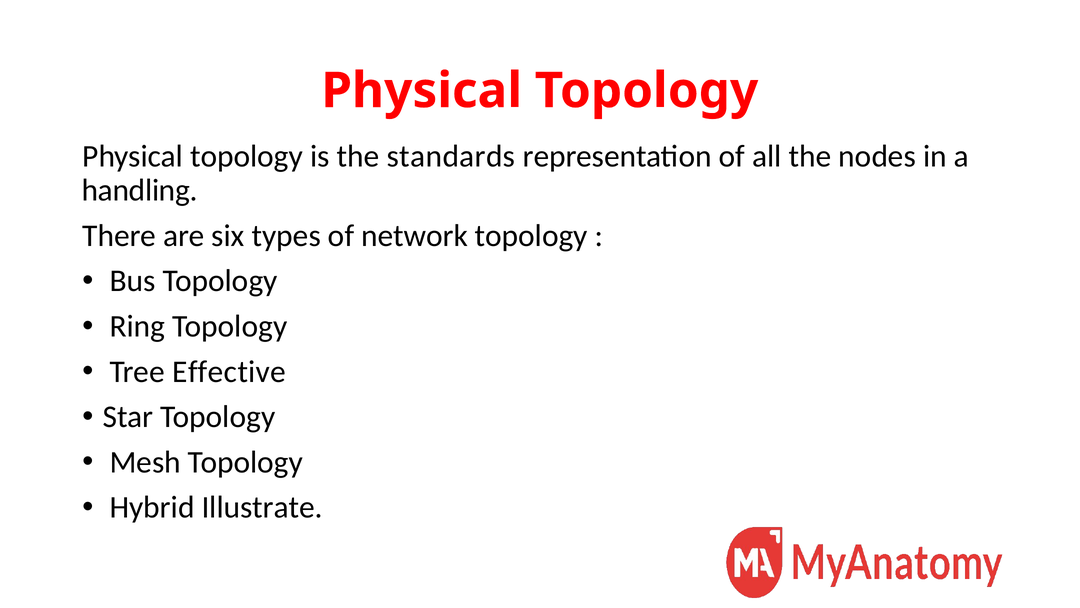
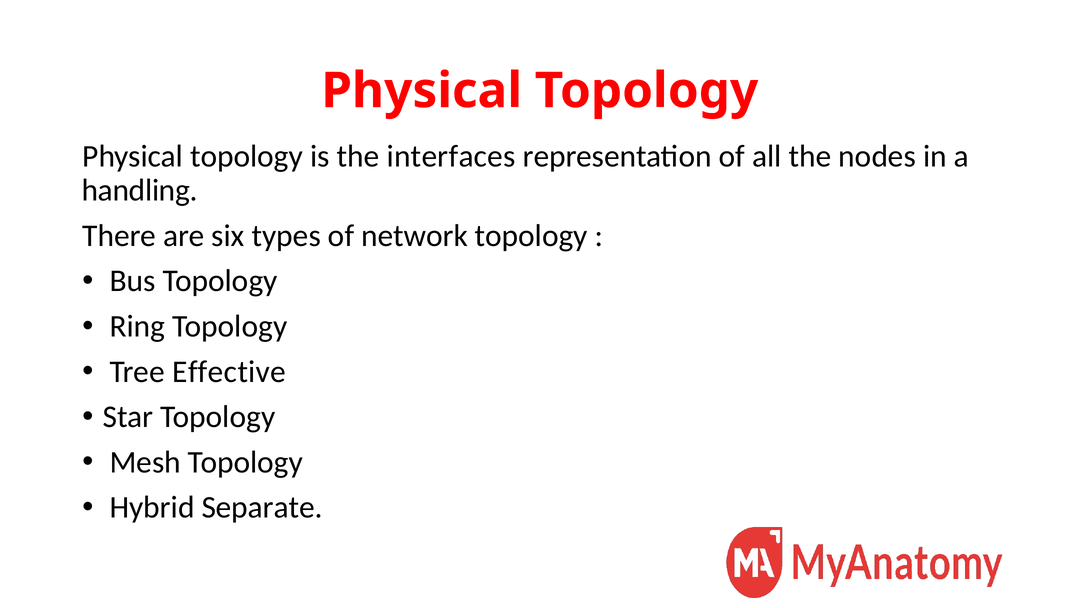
standards: standards -> interfaces
Illustrate: Illustrate -> Separate
